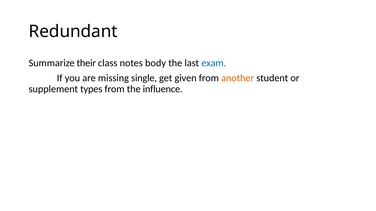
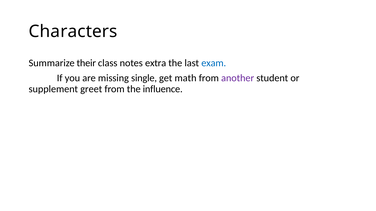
Redundant: Redundant -> Characters
body: body -> extra
given: given -> math
another colour: orange -> purple
types: types -> greet
